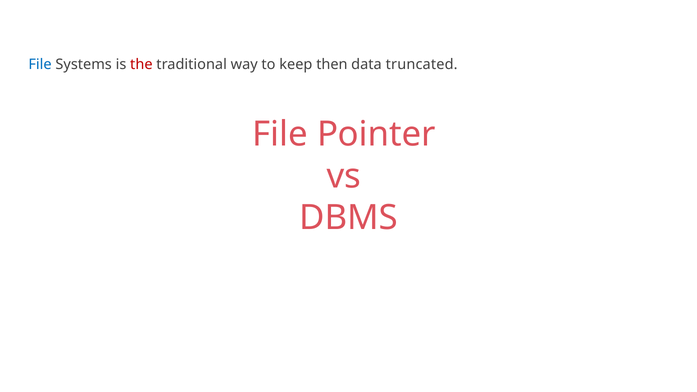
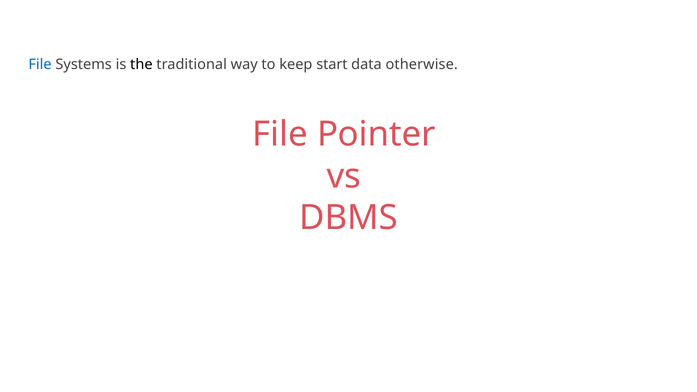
the colour: red -> black
then: then -> start
truncated: truncated -> otherwise
